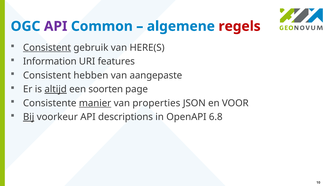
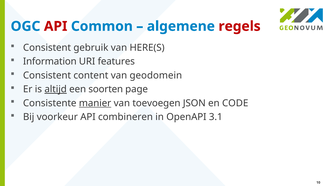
API at (56, 26) colour: purple -> red
Consistent at (47, 48) underline: present -> none
hebben: hebben -> content
aangepaste: aangepaste -> geodomein
properties: properties -> toevoegen
VOOR: VOOR -> CODE
Bij underline: present -> none
descriptions: descriptions -> combineren
6.8: 6.8 -> 3.1
